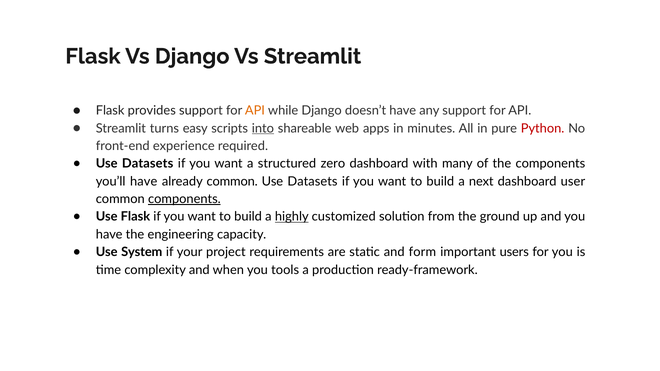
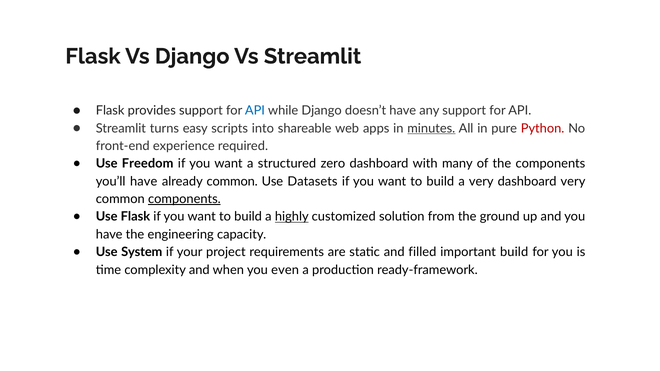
API at (255, 111) colour: orange -> blue
into underline: present -> none
minutes underline: none -> present
Datasets at (148, 164): Datasets -> Freedom
a next: next -> very
dashboard user: user -> very
form: form -> filled
important users: users -> build
tools: tools -> even
